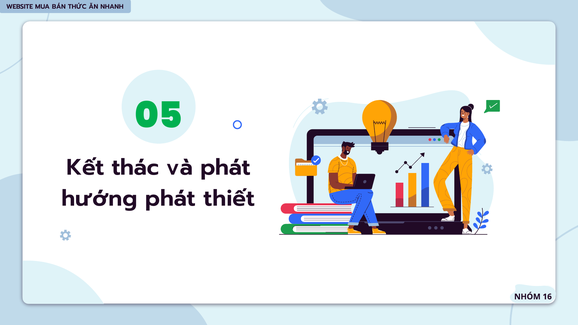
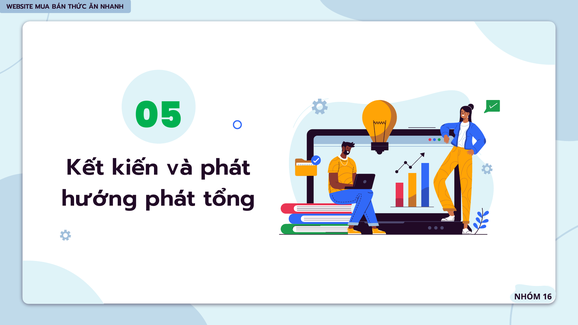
thác: thác -> kiến
thiết: thiết -> tổng
